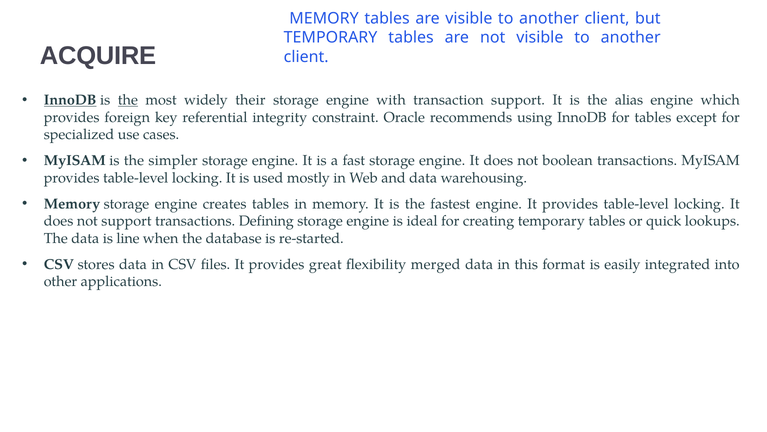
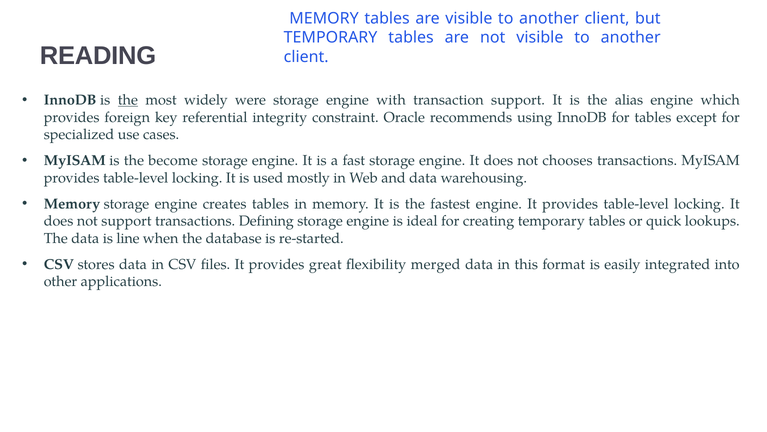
ACQUIRE: ACQUIRE -> READING
InnoDB at (70, 100) underline: present -> none
their: their -> were
simpler: simpler -> become
boolean: boolean -> chooses
